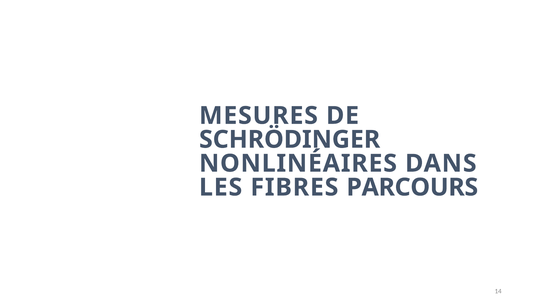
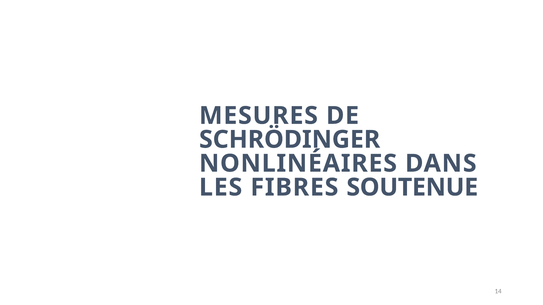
PARCOURS: PARCOURS -> SOUTENUE
